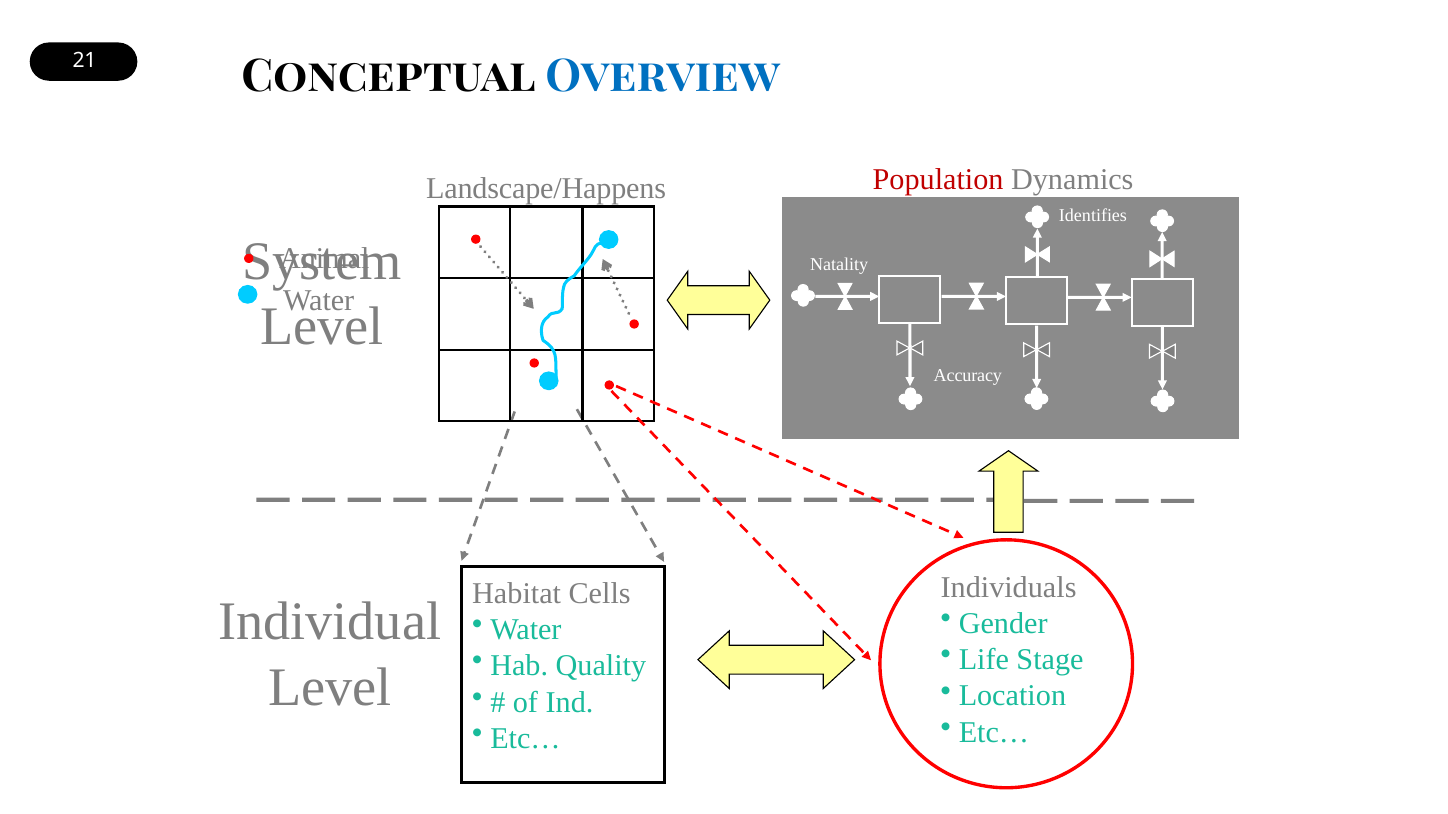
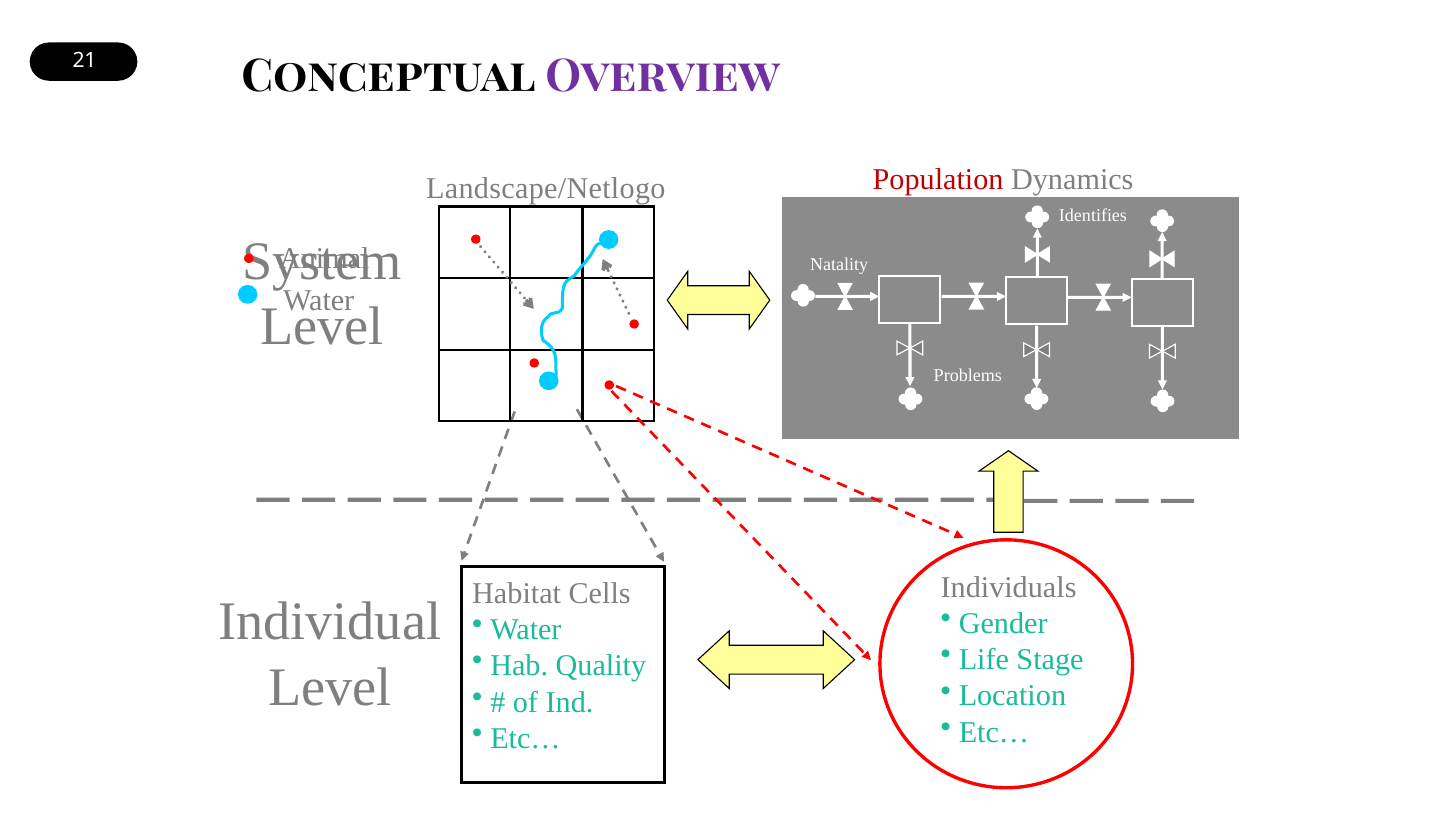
Overview colour: blue -> purple
Landscape/Happens: Landscape/Happens -> Landscape/Netlogo
Accuracy: Accuracy -> Problems
